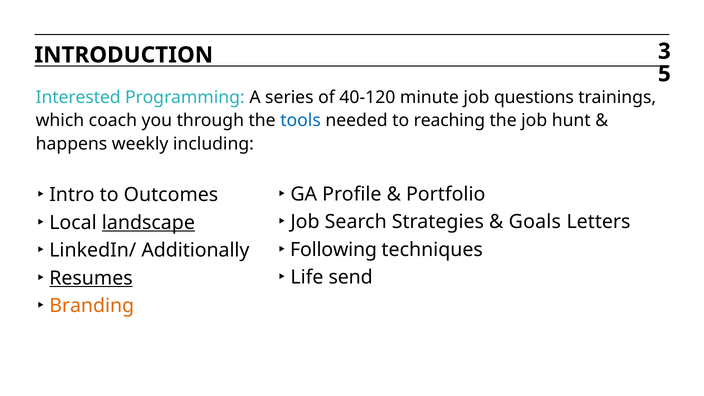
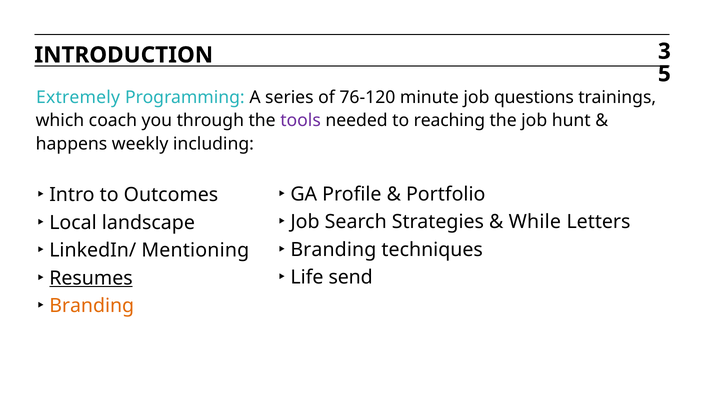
Interested: Interested -> Extremely
40-120: 40-120 -> 76-120
tools colour: blue -> purple
Goals: Goals -> While
landscape underline: present -> none
Following at (334, 250): Following -> Branding
Additionally: Additionally -> Mentioning
